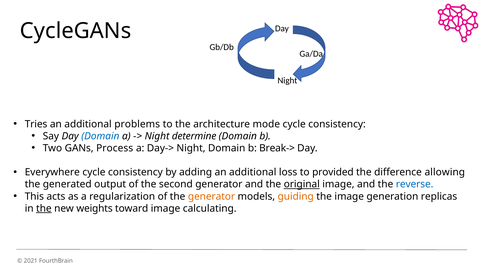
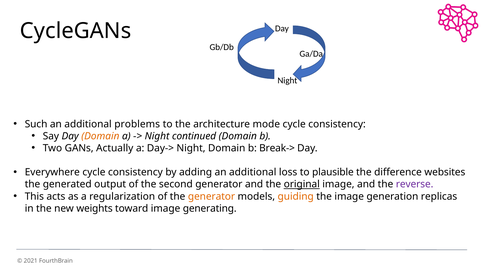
Tries: Tries -> Such
Domain at (100, 136) colour: blue -> orange
determine: determine -> continued
Process: Process -> Actually
provided: provided -> plausible
allowing: allowing -> websites
reverse colour: blue -> purple
the at (44, 208) underline: present -> none
calculating: calculating -> generating
